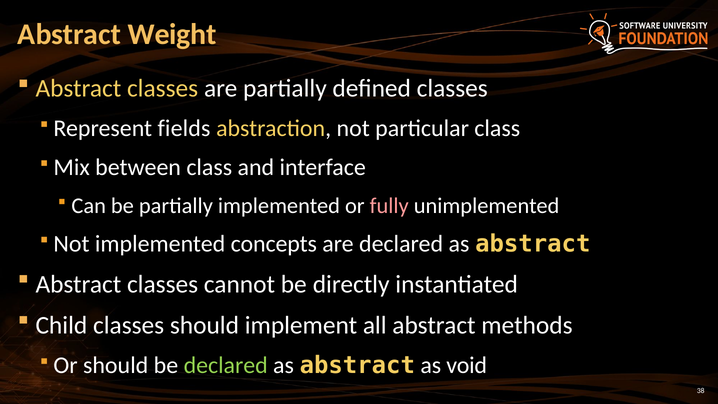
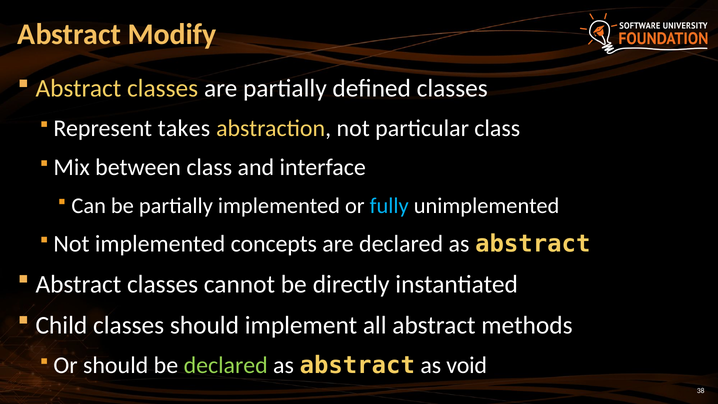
Weight: Weight -> Modify
fields: fields -> takes
fully colour: pink -> light blue
